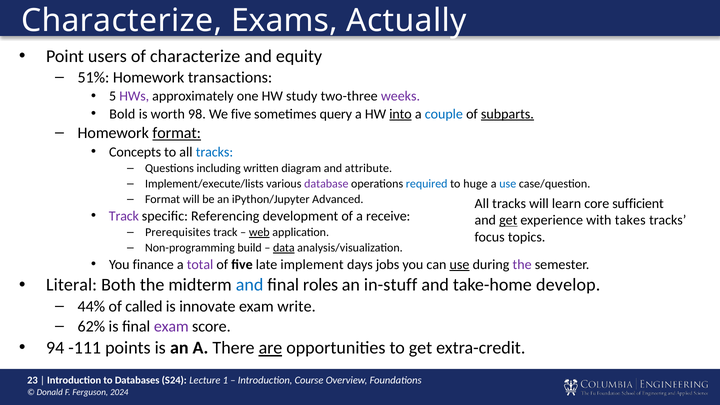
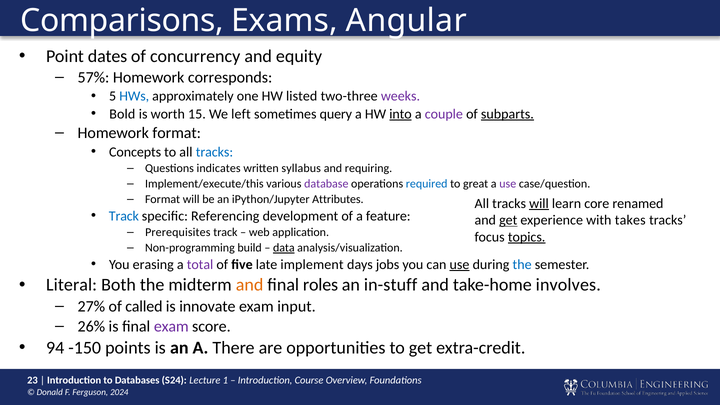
Characterize at (122, 21): Characterize -> Comparisons
Actually: Actually -> Angular
users: users -> dates
of characterize: characterize -> concurrency
51%: 51% -> 57%
transactions: transactions -> corresponds
HWs colour: purple -> blue
study: study -> listed
98: 98 -> 15
We five: five -> left
couple colour: blue -> purple
format at (177, 133) underline: present -> none
including: including -> indicates
diagram: diagram -> syllabus
attribute: attribute -> requiring
Implement/execute/lists: Implement/execute/lists -> Implement/execute/this
huge: huge -> great
use at (508, 184) colour: blue -> purple
Advanced: Advanced -> Attributes
will at (539, 203) underline: none -> present
sufficient: sufficient -> renamed
Track at (124, 216) colour: purple -> blue
receive: receive -> feature
web underline: present -> none
topics underline: none -> present
finance: finance -> erasing
the at (522, 265) colour: purple -> blue
and at (250, 285) colour: blue -> orange
develop: develop -> involves
44%: 44% -> 27%
write: write -> input
62%: 62% -> 26%
-111: -111 -> -150
are underline: present -> none
